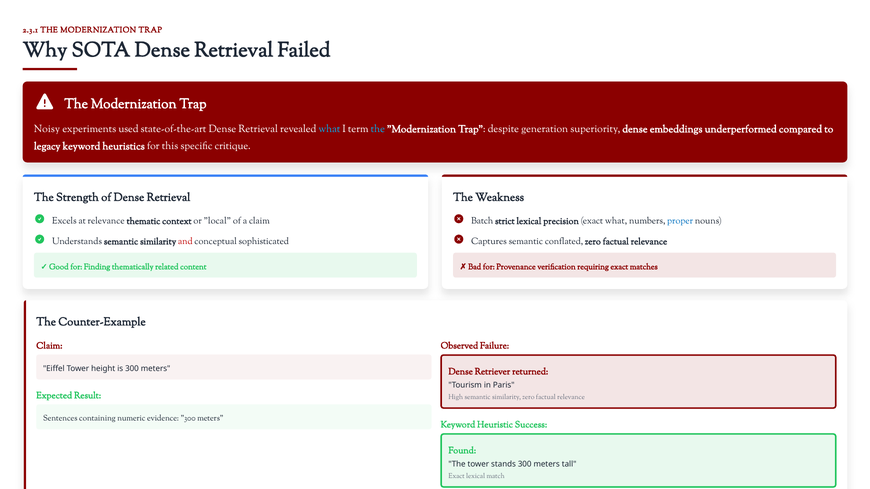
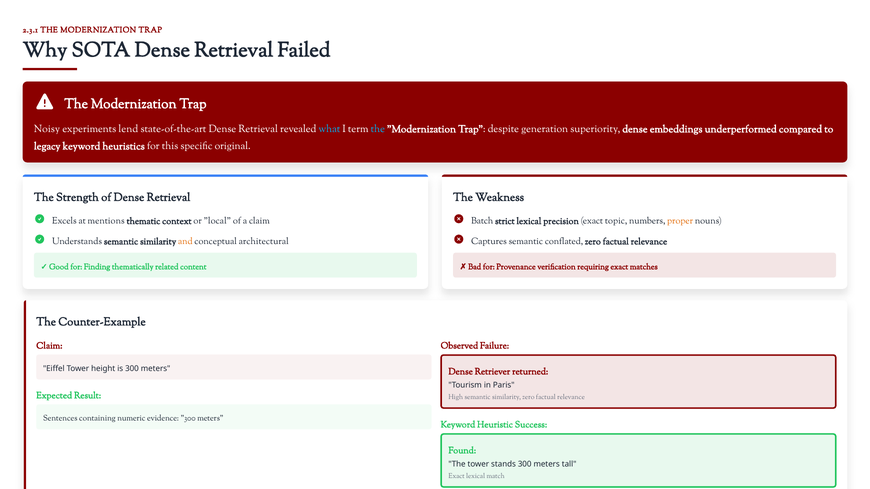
used: used -> lend
critique: critique -> original
at relevance: relevance -> mentions
exact what: what -> topic
proper colour: blue -> orange
and colour: red -> orange
sophisticated: sophisticated -> architectural
